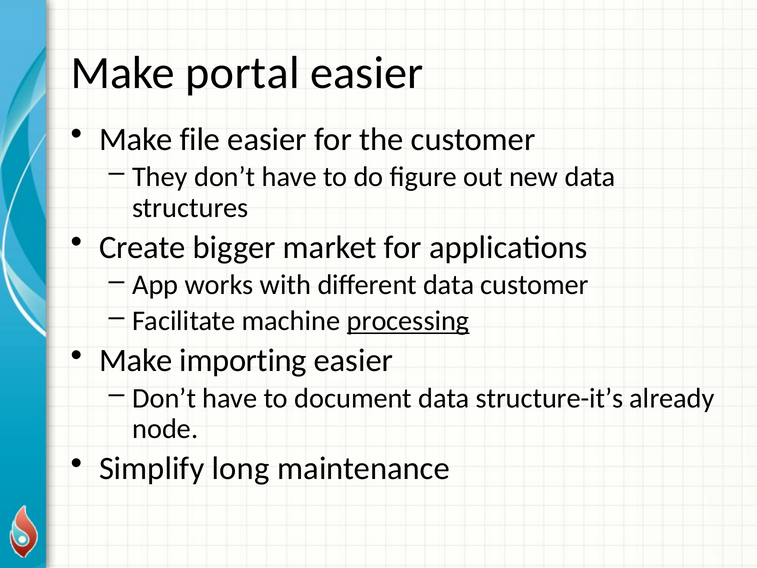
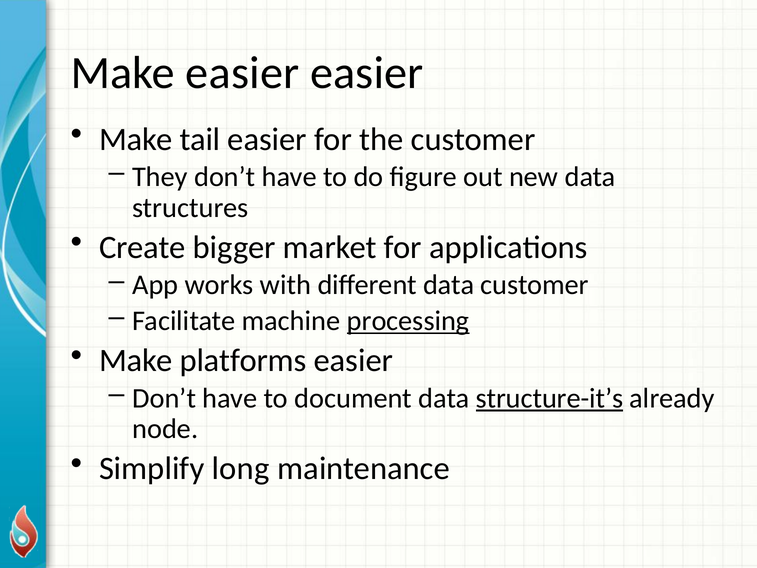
Make portal: portal -> easier
file: file -> tail
importing: importing -> platforms
structure-it’s underline: none -> present
